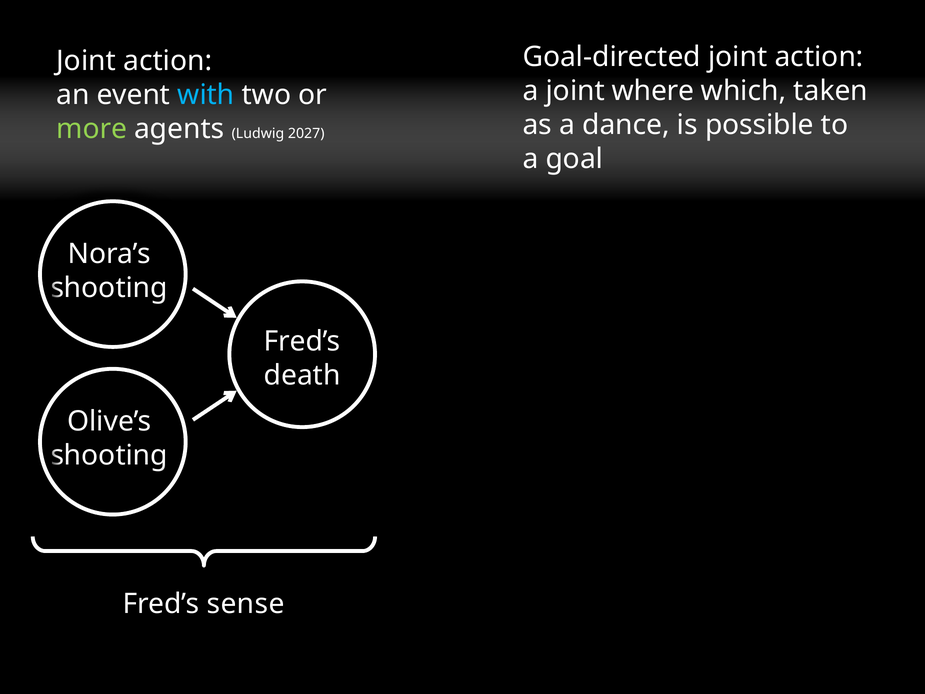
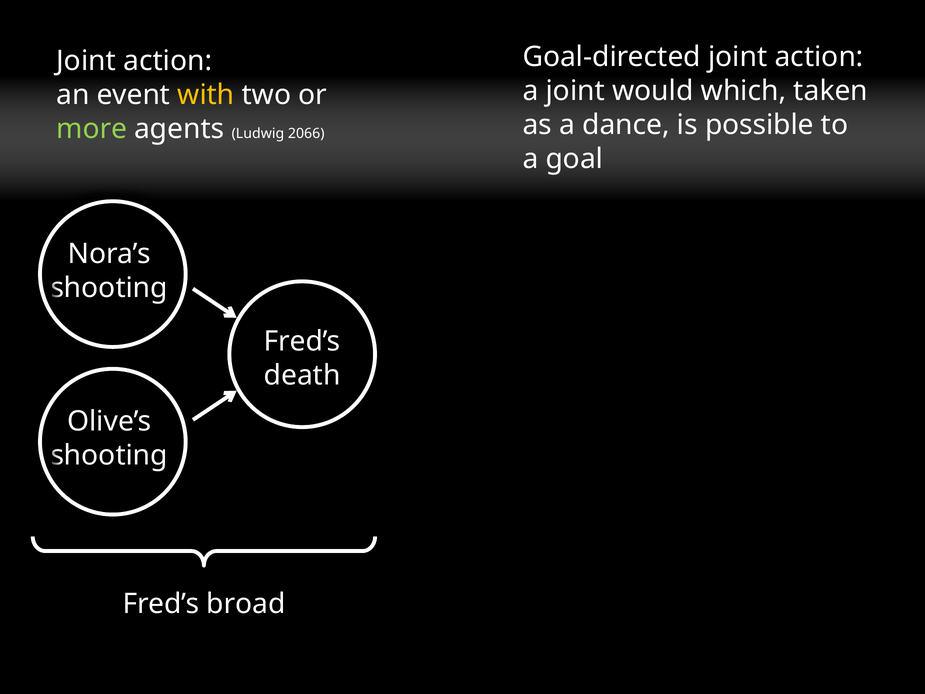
where: where -> would
with colour: light blue -> yellow
2027: 2027 -> 2066
sense: sense -> broad
